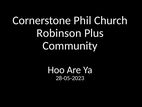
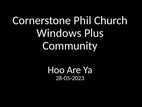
Robinson: Robinson -> Windows
